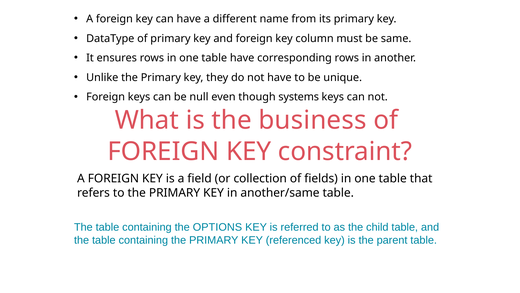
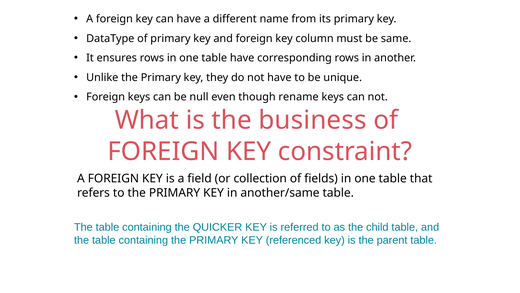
systems: systems -> rename
OPTIONS: OPTIONS -> QUICKER
